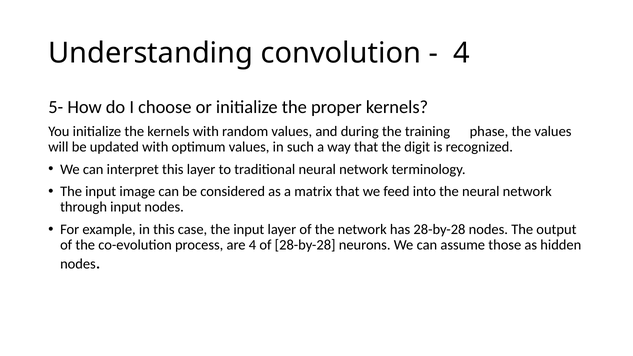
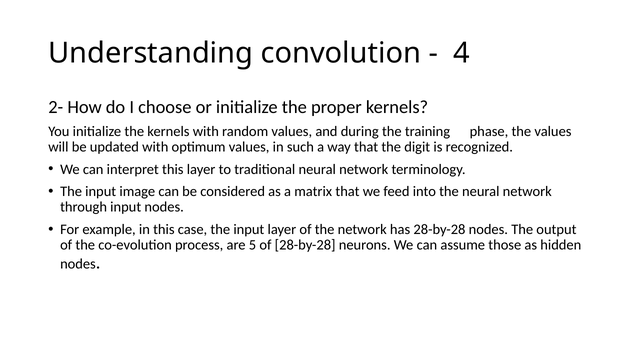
5-: 5- -> 2-
are 4: 4 -> 5
